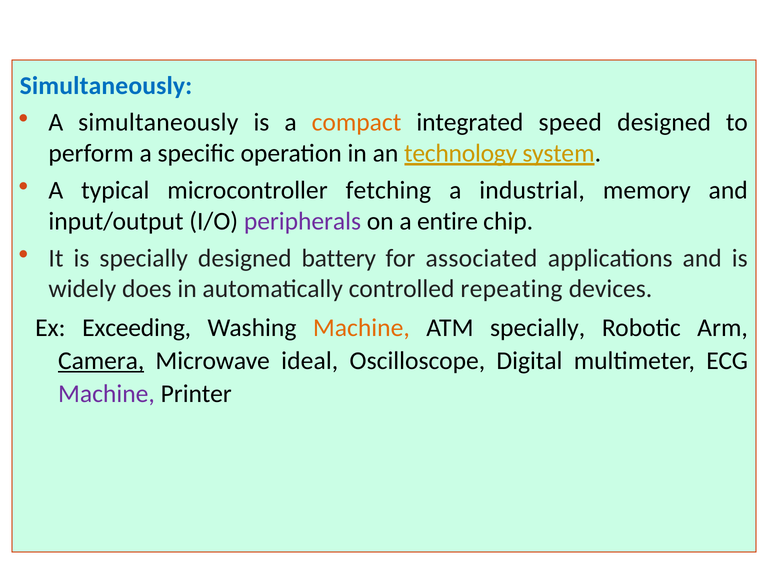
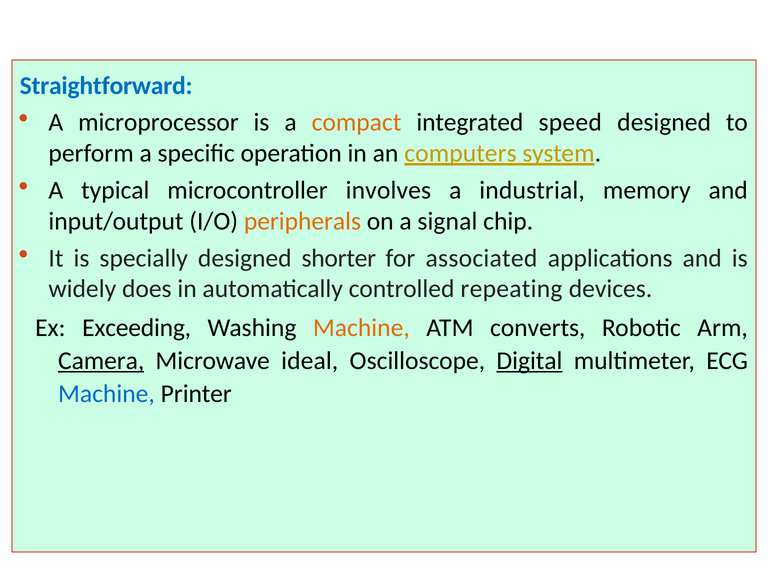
Simultaneously at (106, 86): Simultaneously -> Straightforward
A simultaneously: simultaneously -> microprocessor
technology: technology -> computers
fetching: fetching -> involves
peripherals colour: purple -> orange
entire: entire -> signal
battery: battery -> shorter
ATM specially: specially -> converts
Digital underline: none -> present
Machine at (106, 394) colour: purple -> blue
